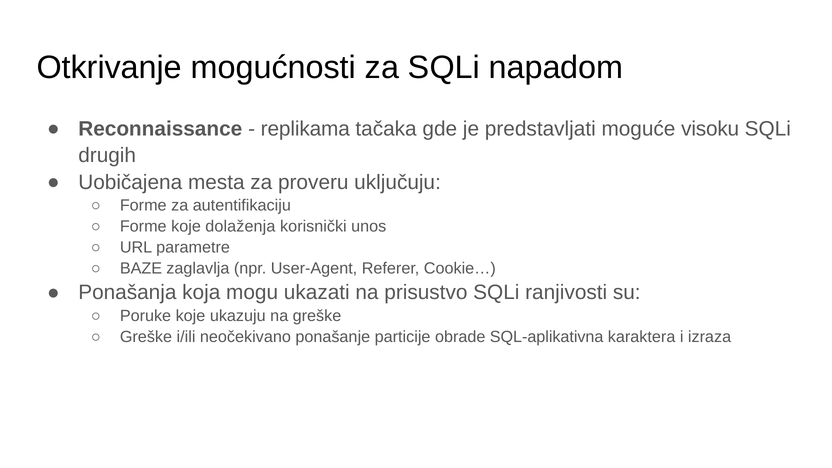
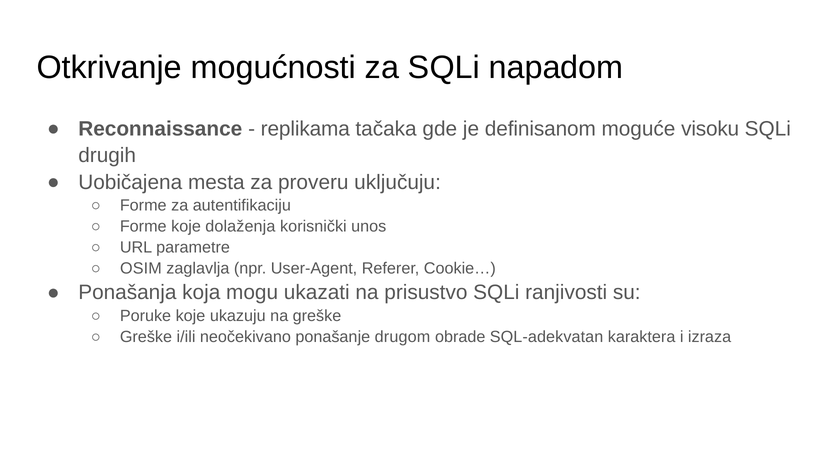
predstavljati: predstavljati -> definisanom
BAZE: BAZE -> OSIM
particije: particije -> drugom
SQL-aplikativna: SQL-aplikativna -> SQL-adekvatan
